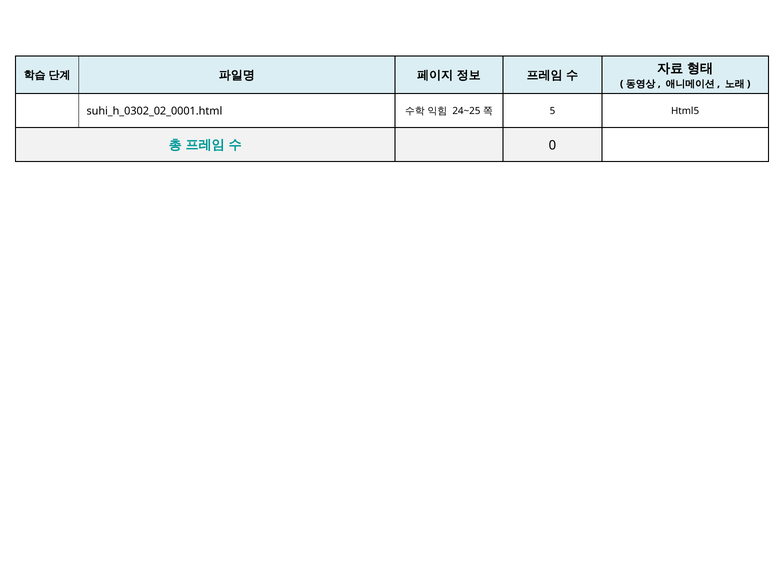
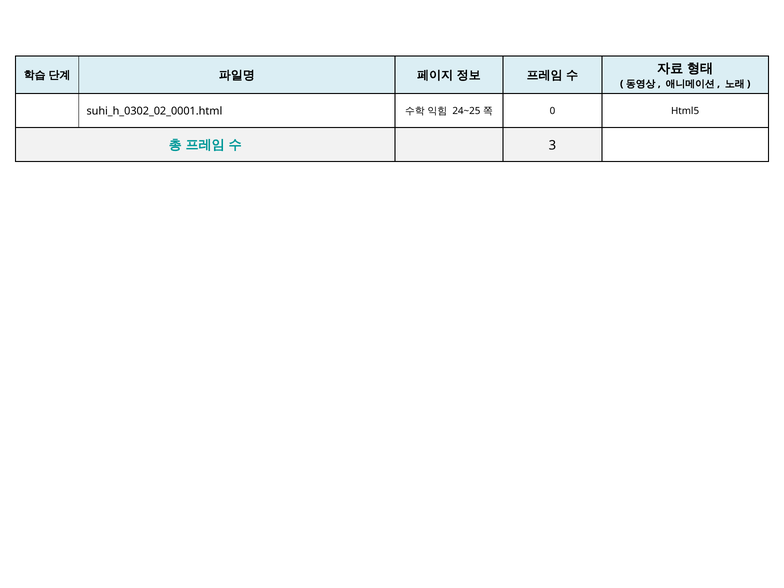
5: 5 -> 0
0: 0 -> 3
